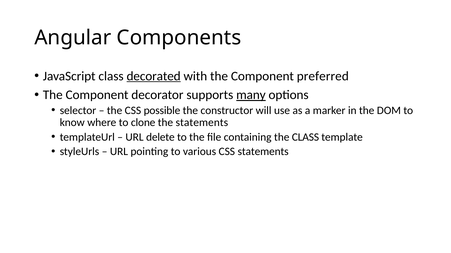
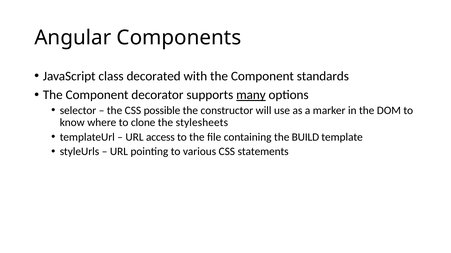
decorated underline: present -> none
preferred: preferred -> standards
the statements: statements -> stylesheets
delete: delete -> access
the CLASS: CLASS -> BUILD
